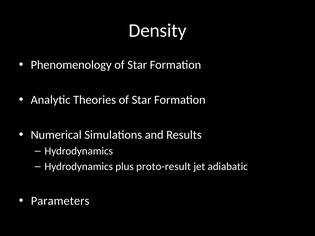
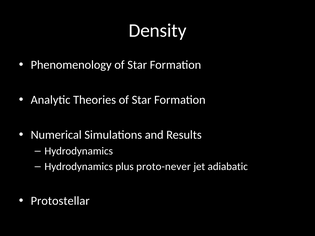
proto-result: proto-result -> proto-never
Parameters: Parameters -> Protostellar
